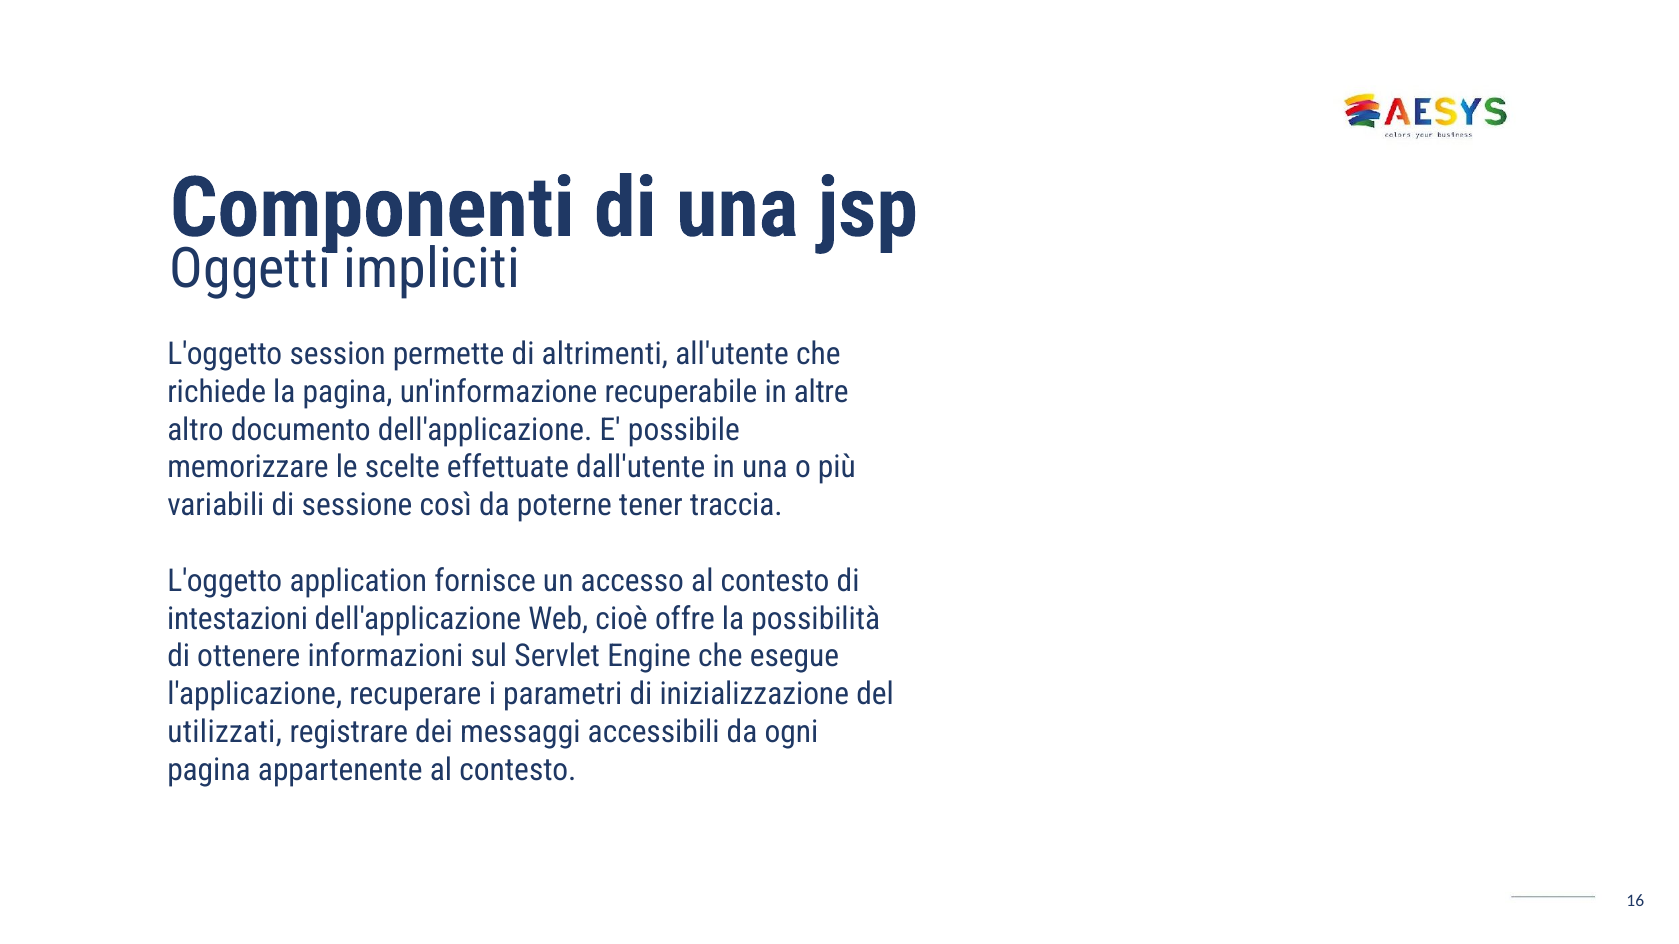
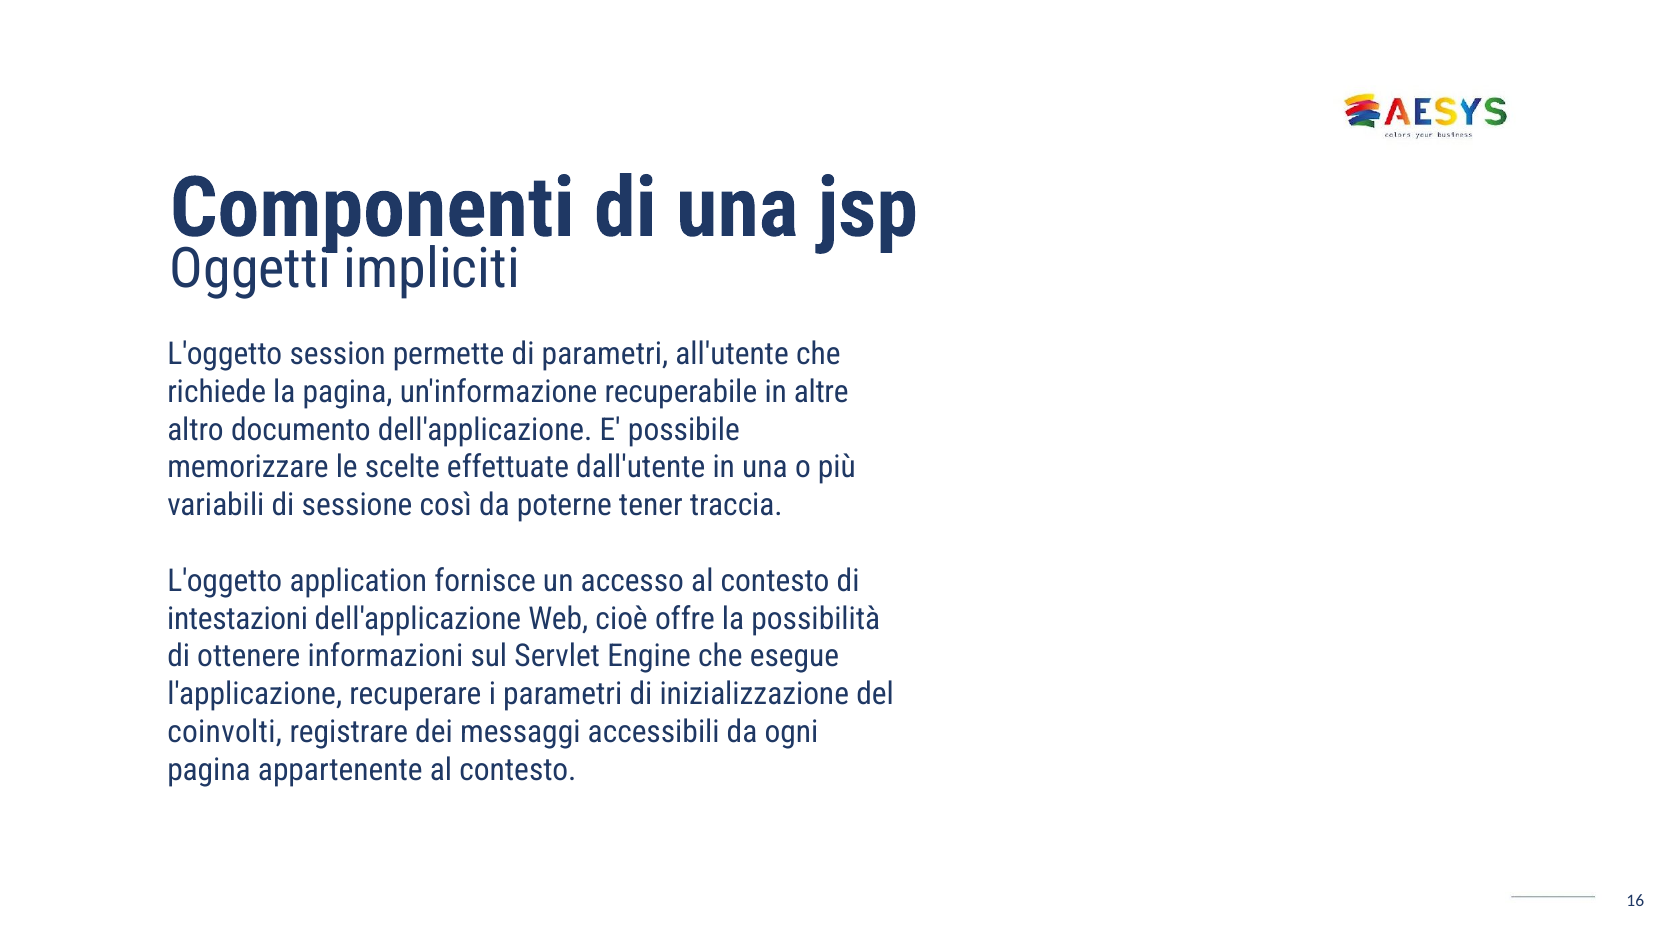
di altrimenti: altrimenti -> parametri
utilizzati: utilizzati -> coinvolti
